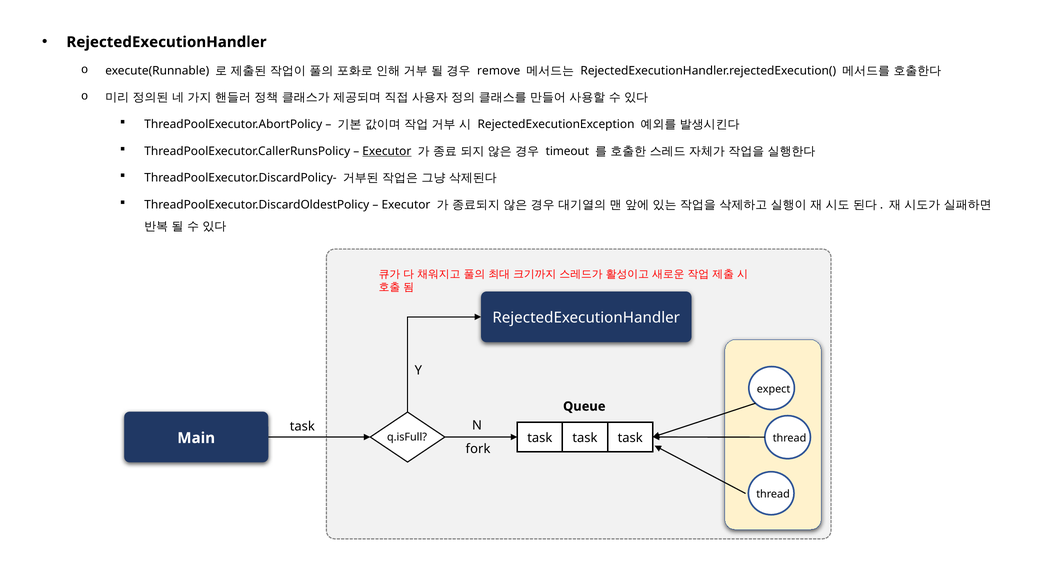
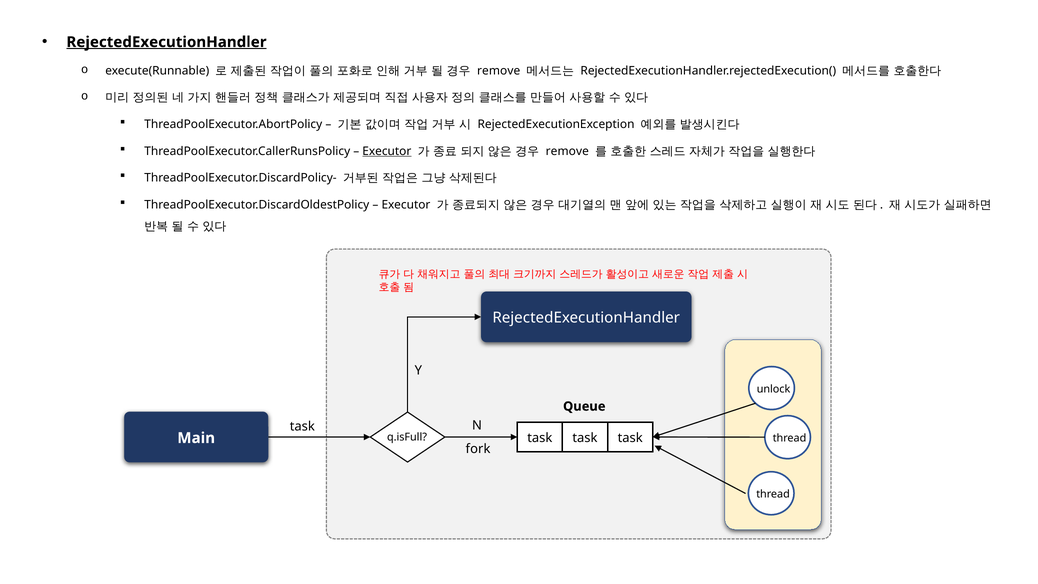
RejectedExecutionHandler at (166, 42) underline: none -> present
timeout at (567, 151): timeout -> remove
expect: expect -> unlock
